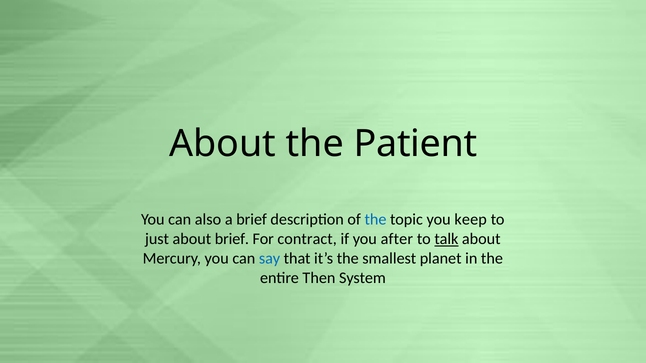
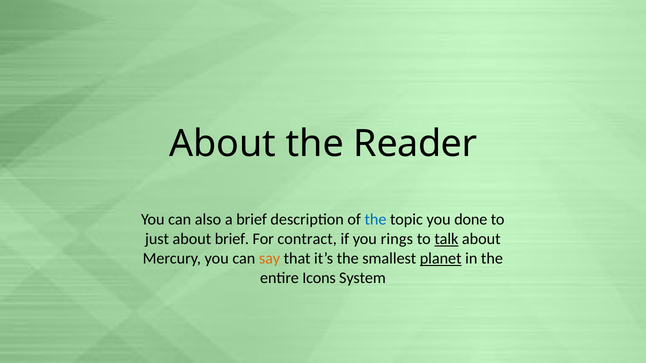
Patient: Patient -> Reader
keep: keep -> done
after: after -> rings
say colour: blue -> orange
planet underline: none -> present
Then: Then -> Icons
